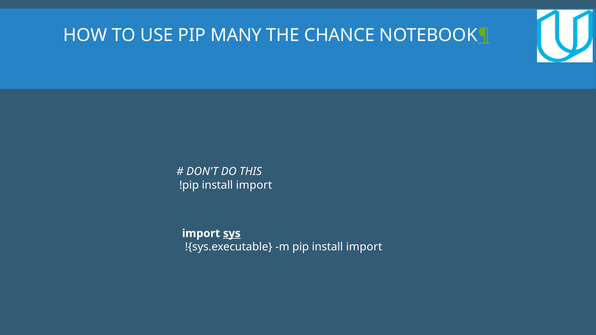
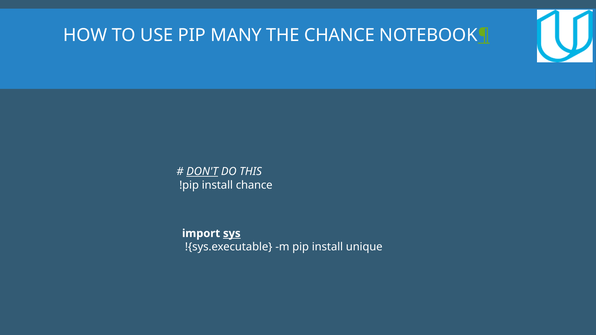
DON'T underline: none -> present
!pip install import: import -> chance
pip install import: import -> unique
